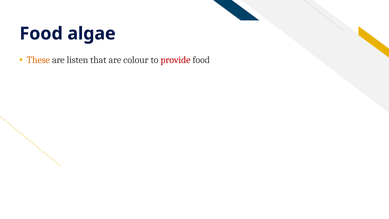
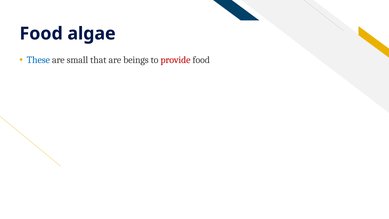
These colour: orange -> blue
listen: listen -> small
colour: colour -> beings
